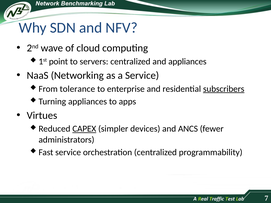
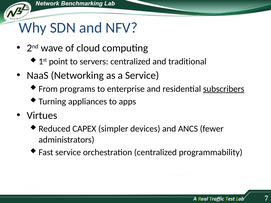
and appliances: appliances -> traditional
tolerance: tolerance -> programs
CAPEX underline: present -> none
